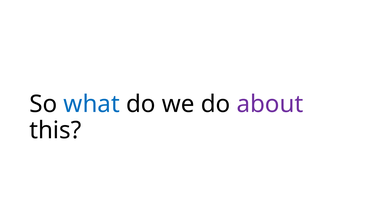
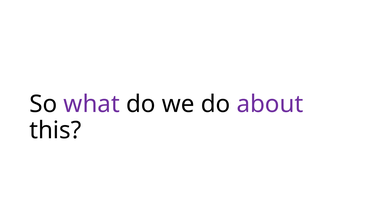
what colour: blue -> purple
